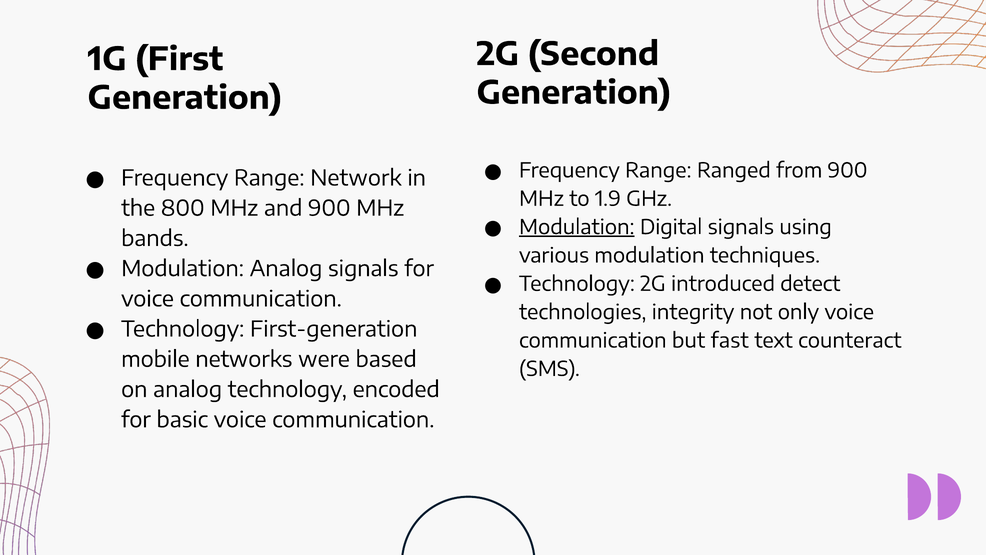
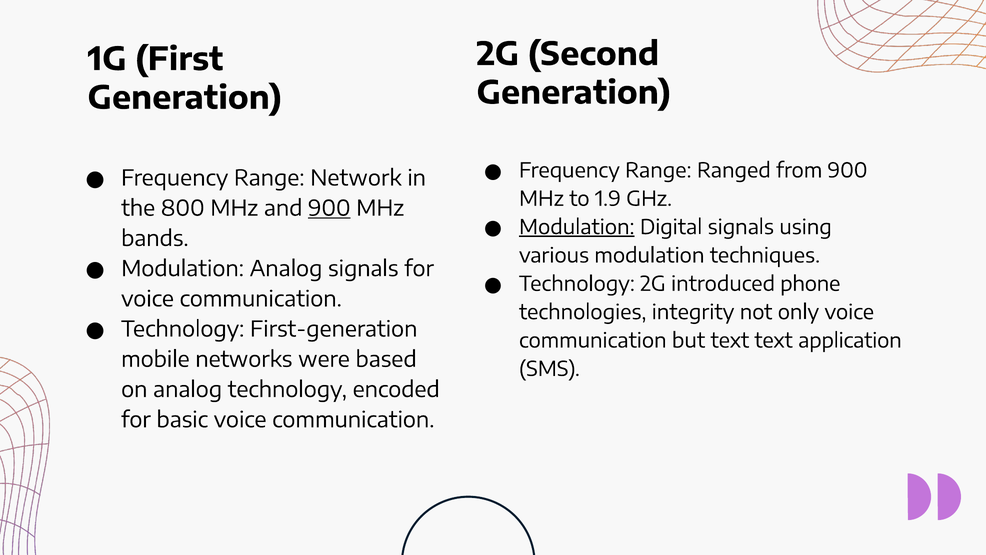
900 at (329, 208) underline: none -> present
detect: detect -> phone
but fast: fast -> text
counteract: counteract -> application
